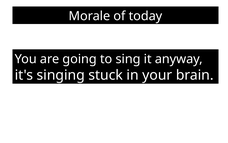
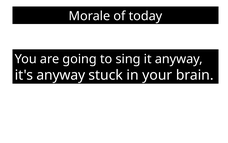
it's singing: singing -> anyway
